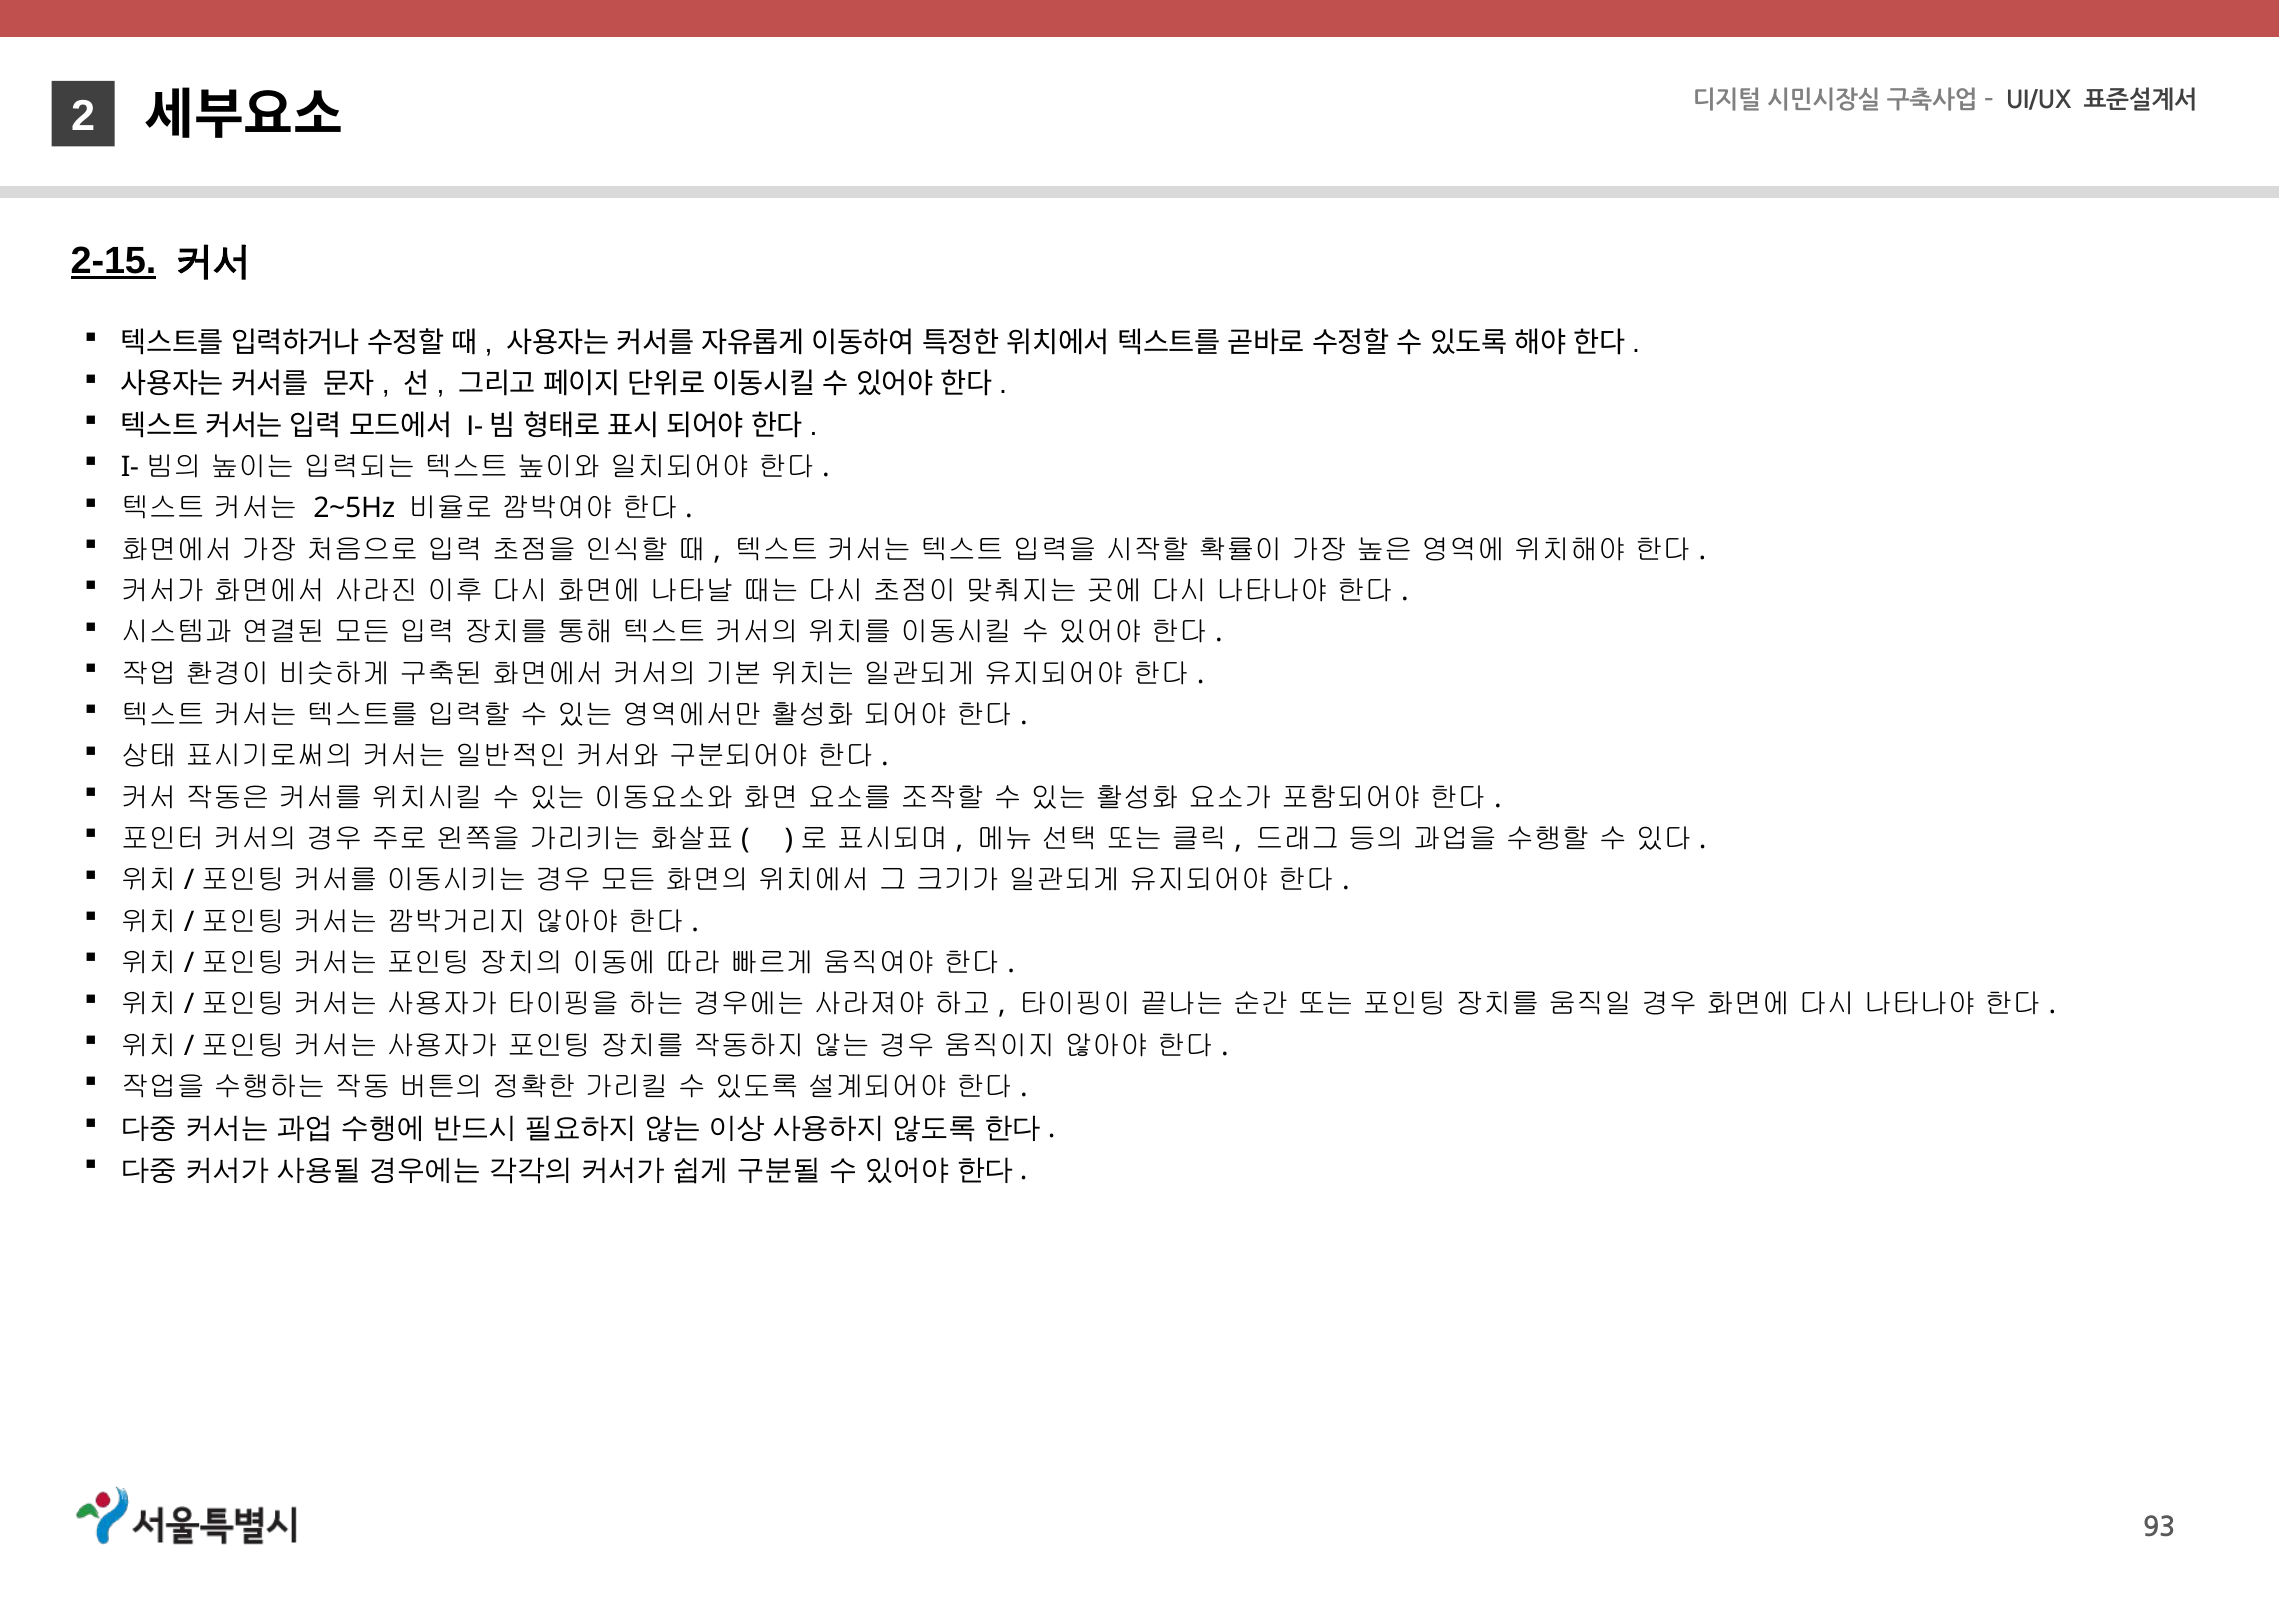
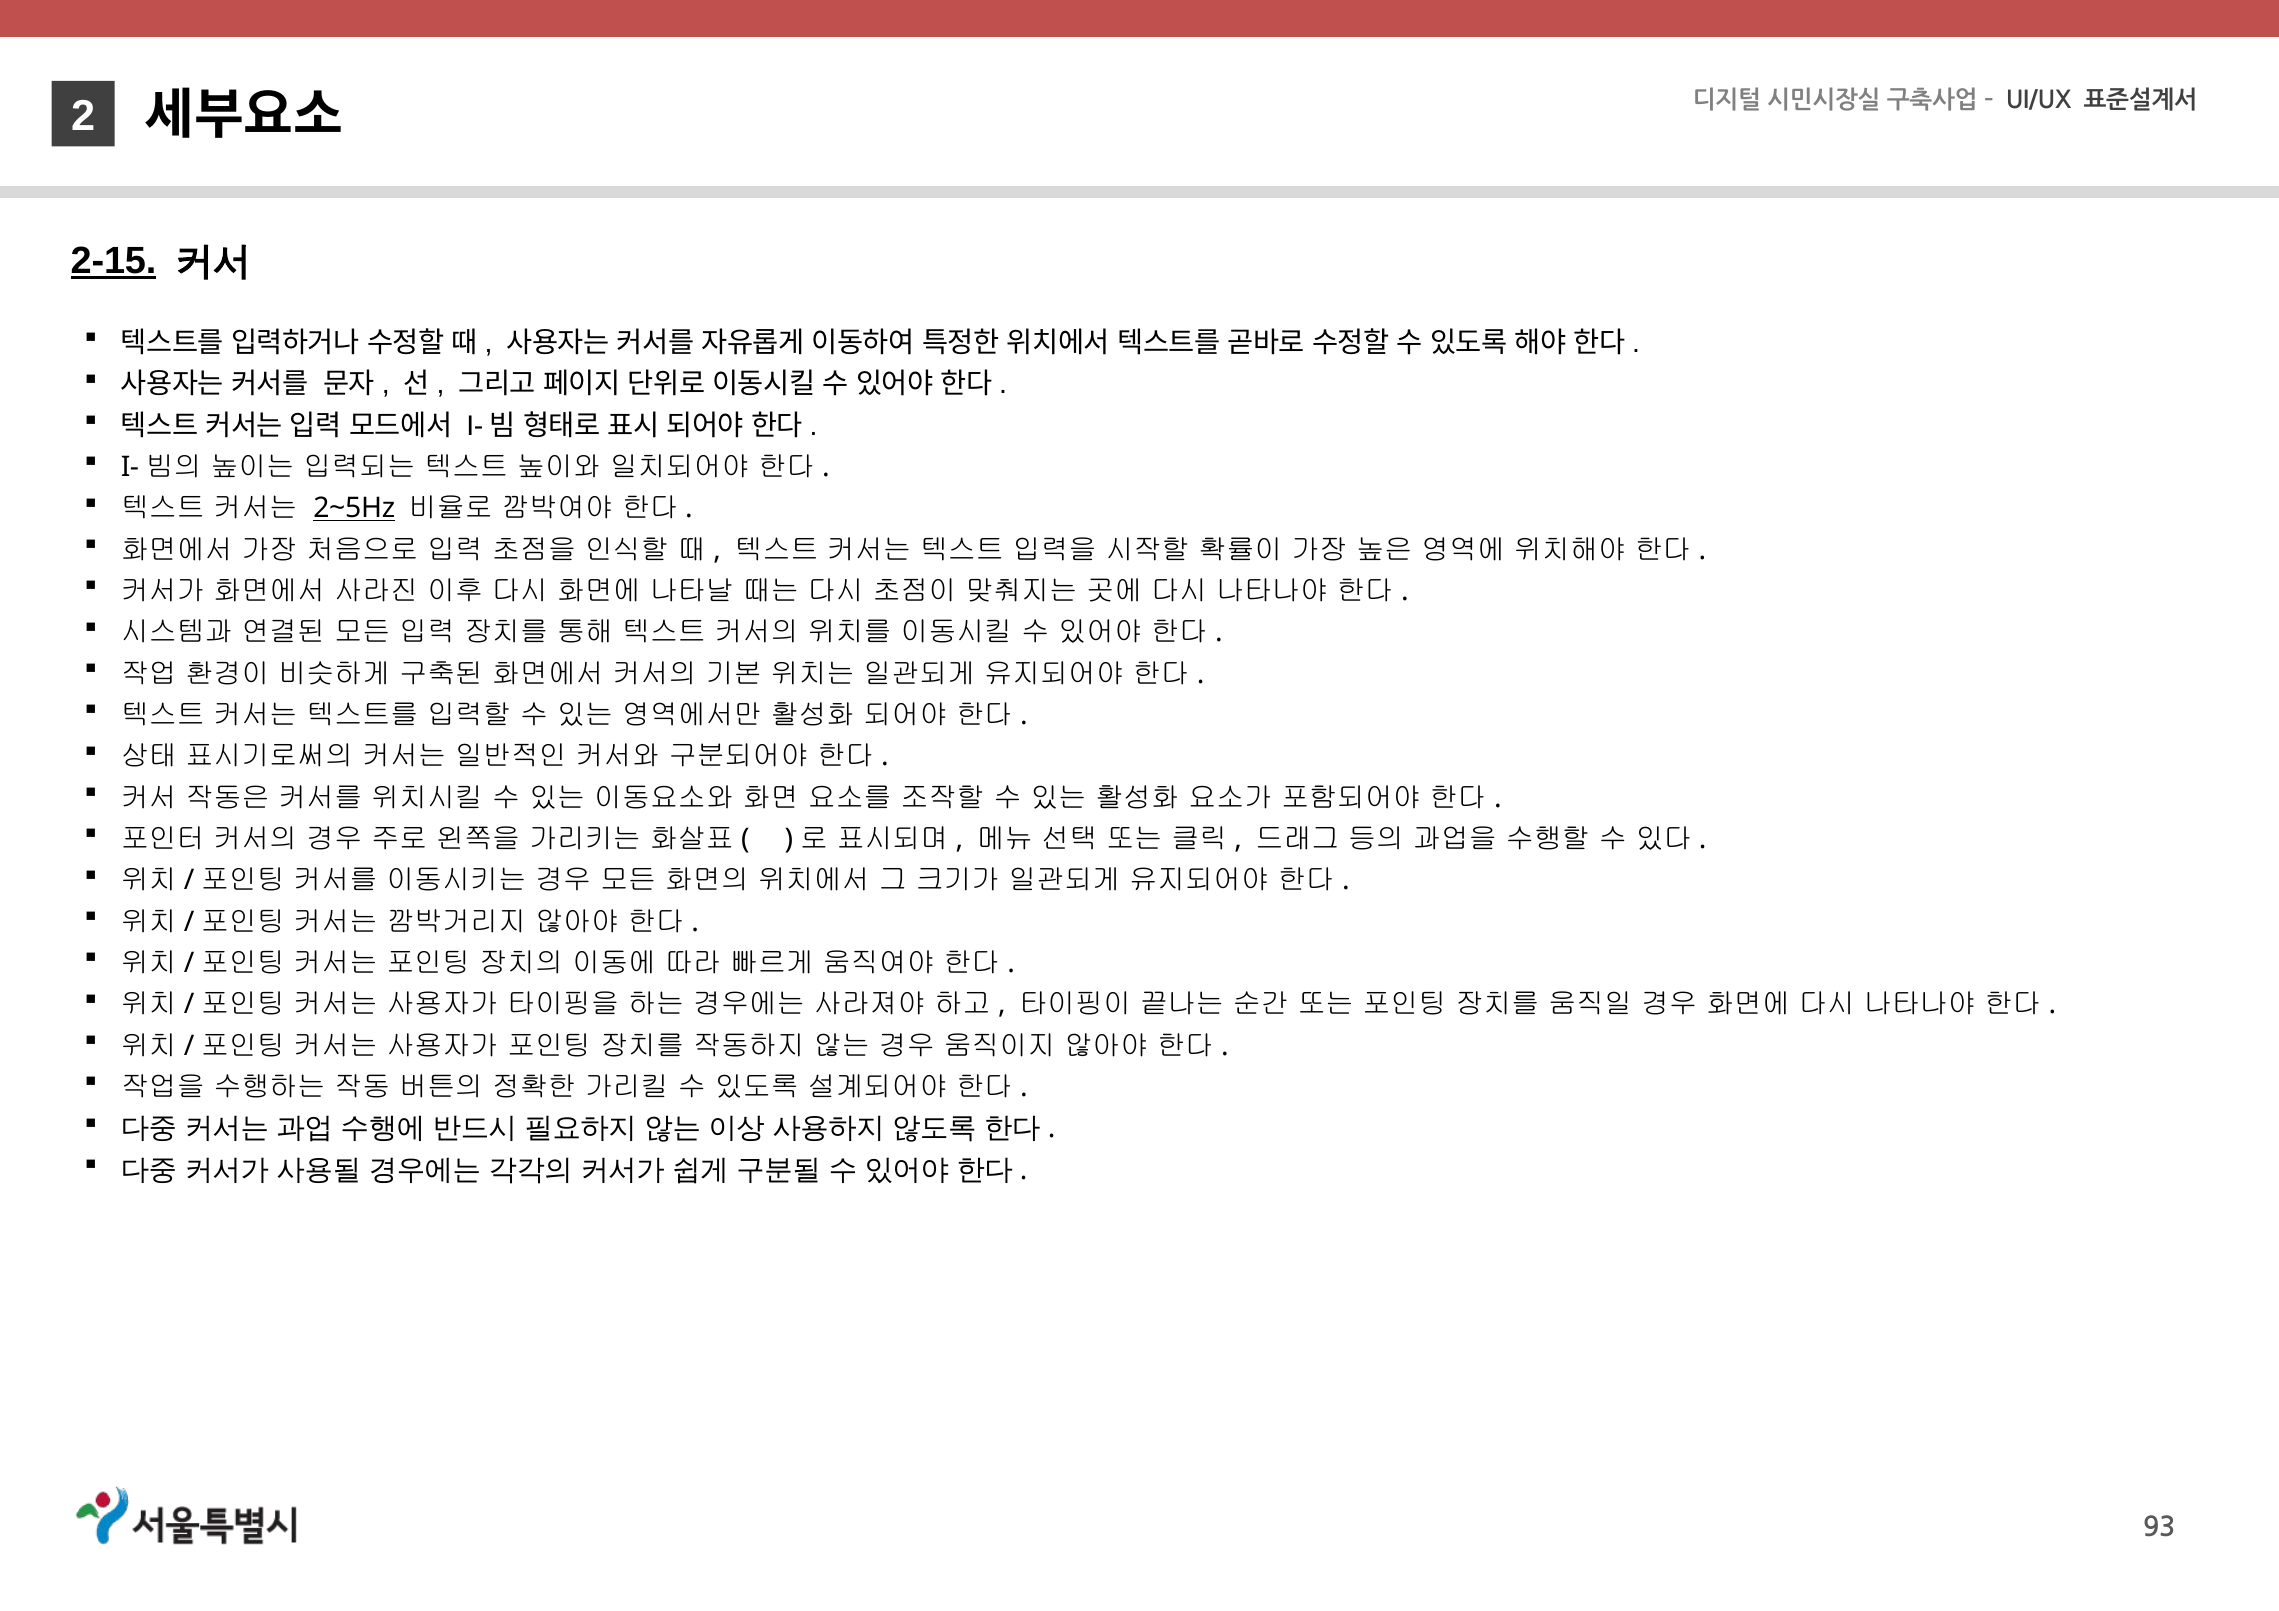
2~5Hz underline: none -> present
